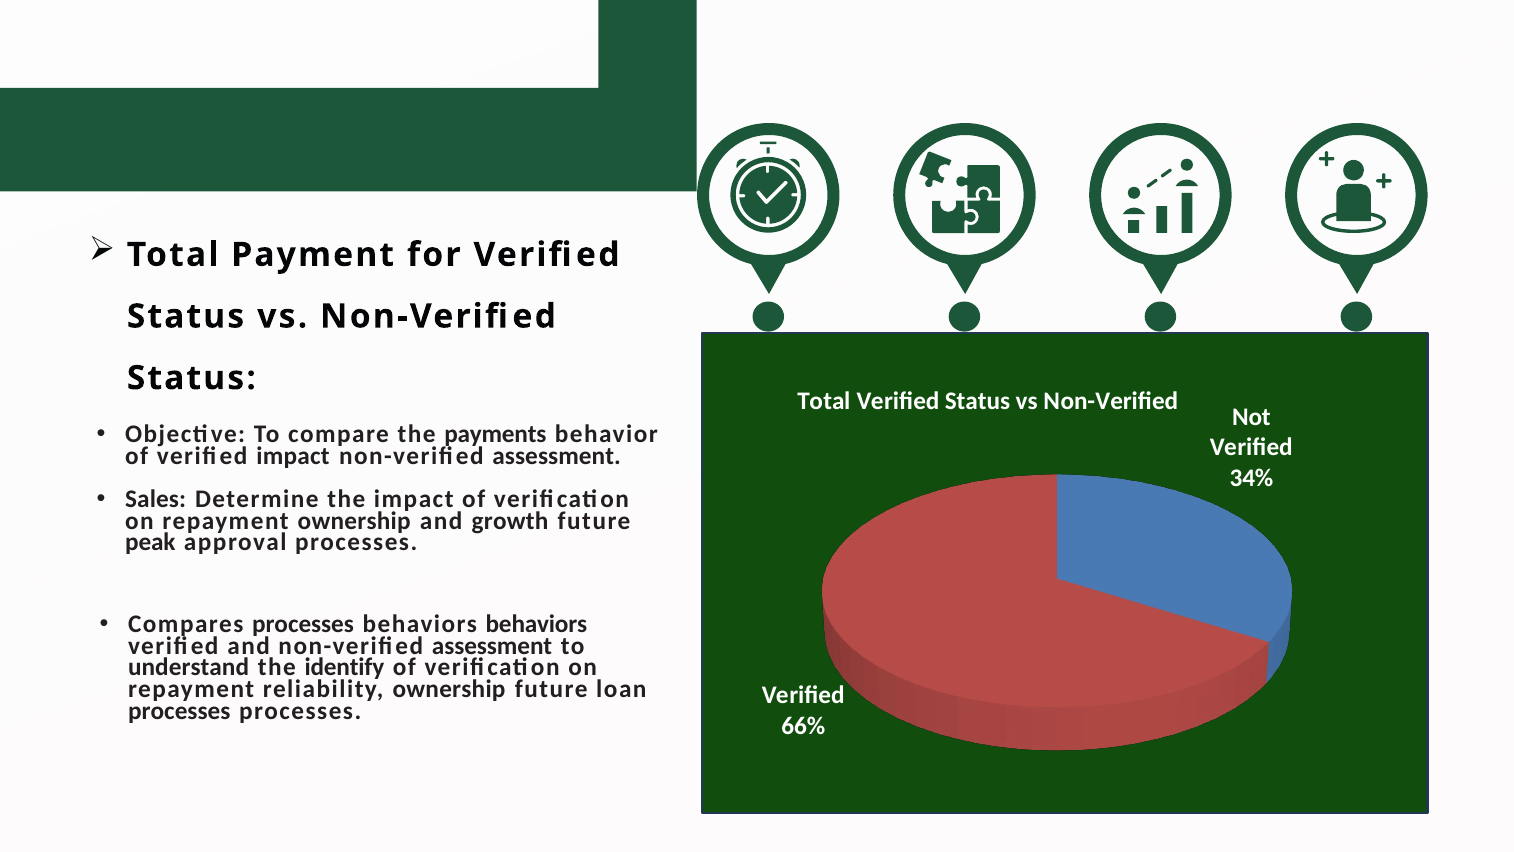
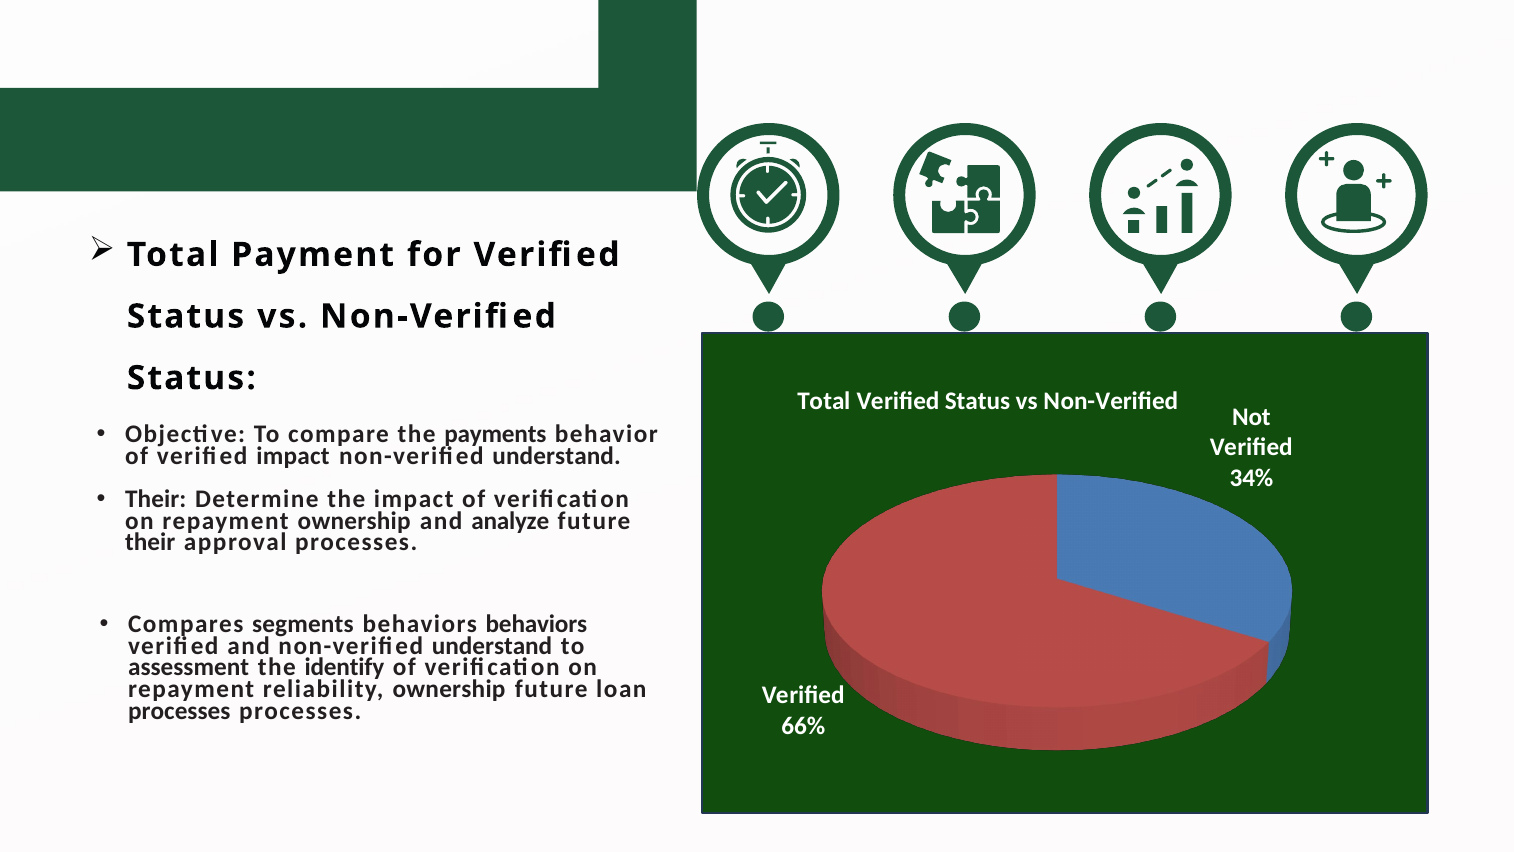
assessment at (557, 456): assessment -> understand
Sales at (156, 499): Sales -> Their
growth: growth -> analyze
peak at (150, 542): peak -> their
Compares processes: processes -> segments
and non-verified assessment: assessment -> understand
understand: understand -> assessment
